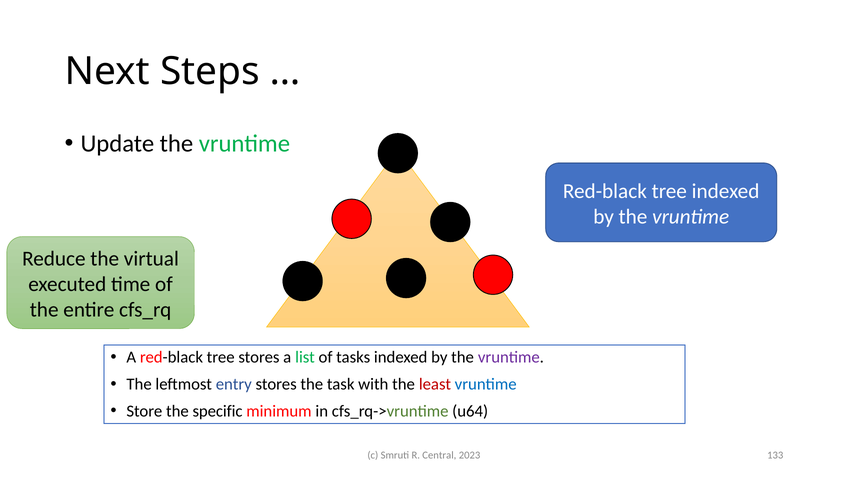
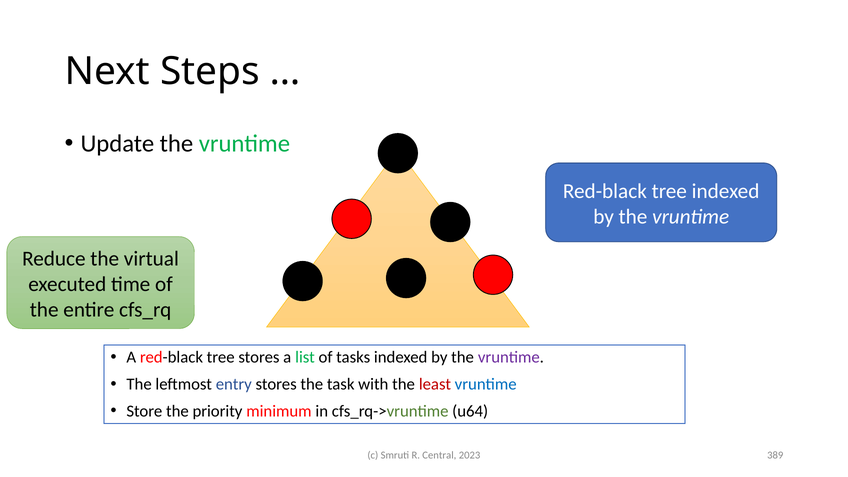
specific: specific -> priority
133: 133 -> 389
